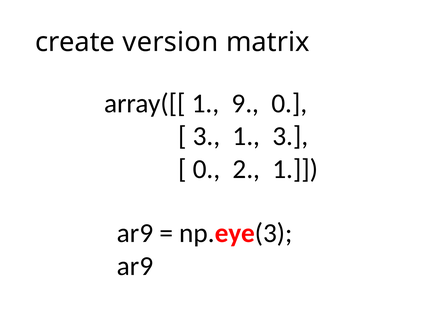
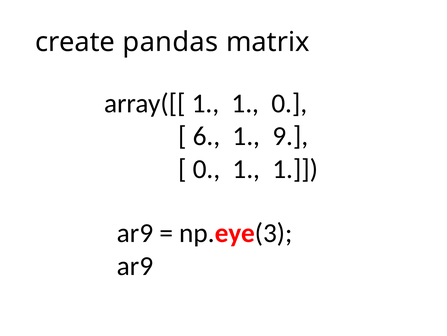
version: version -> pandas
array([[ 1 9: 9 -> 1
3 at (206, 136): 3 -> 6
1 3: 3 -> 9
0 2: 2 -> 1
